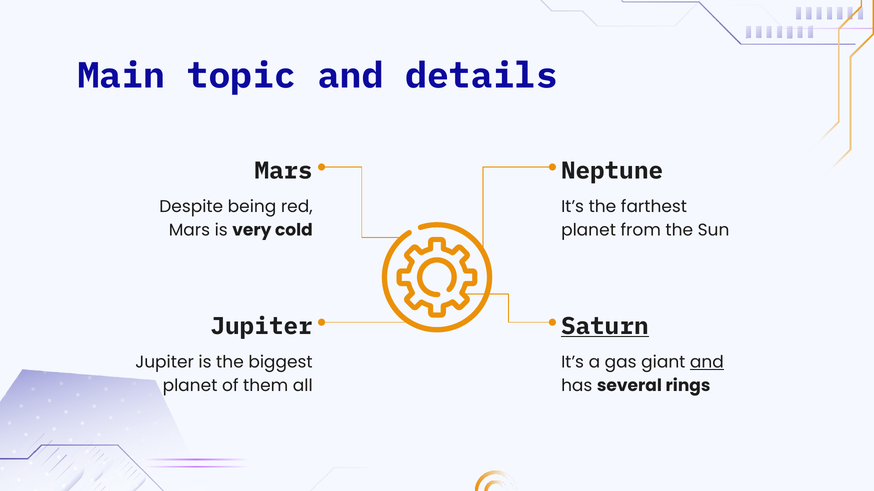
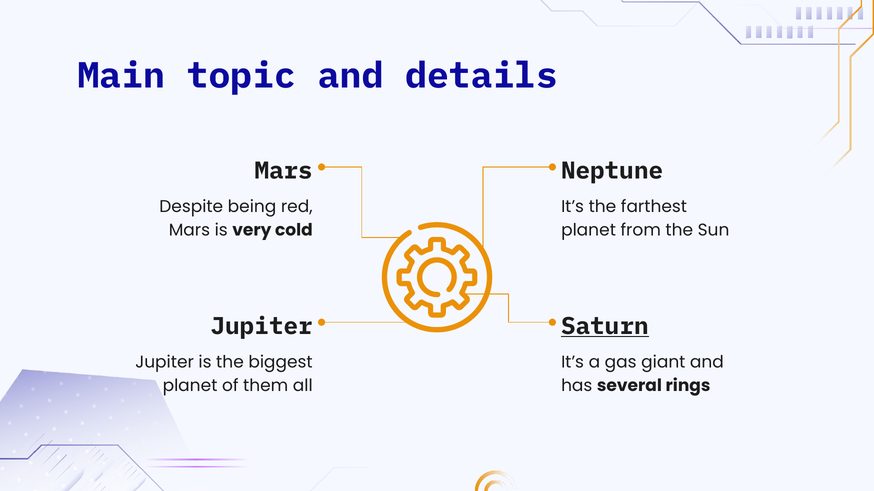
and at (707, 363) underline: present -> none
